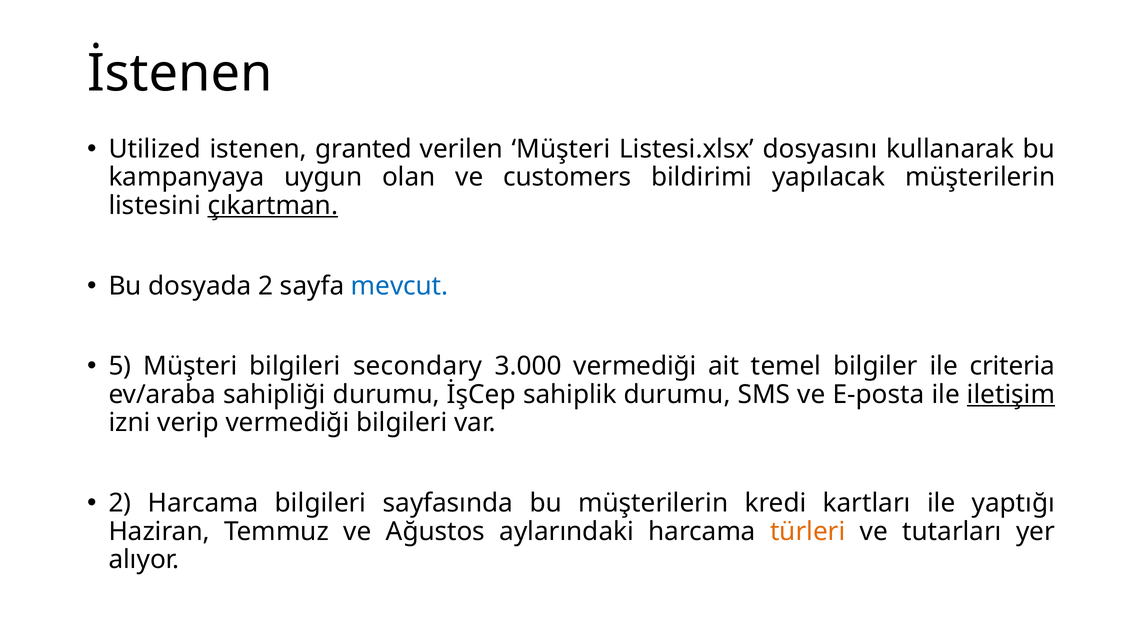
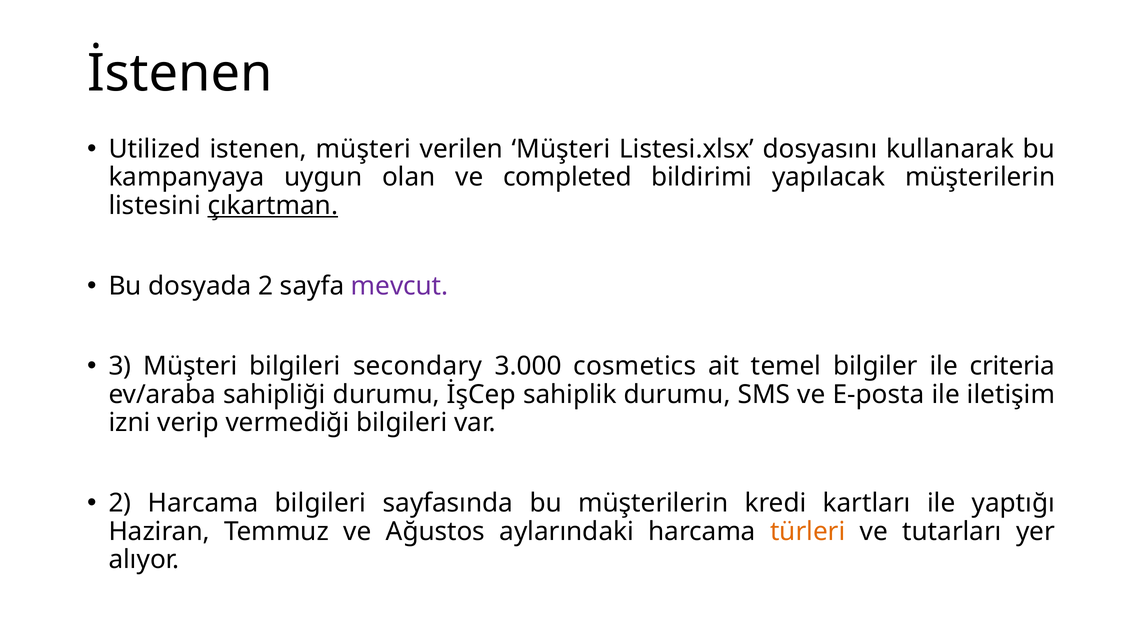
istenen granted: granted -> müşteri
customers: customers -> completed
mevcut colour: blue -> purple
5: 5 -> 3
3.000 vermediği: vermediği -> cosmetics
iletişim underline: present -> none
